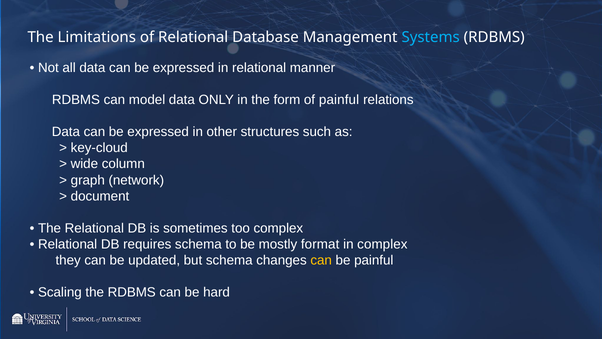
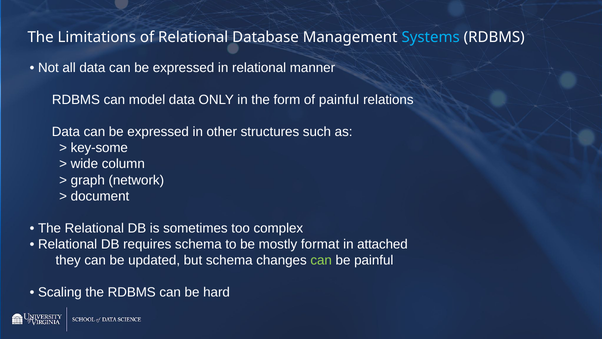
key-cloud: key-cloud -> key-some
in complex: complex -> attached
can at (321, 260) colour: yellow -> light green
